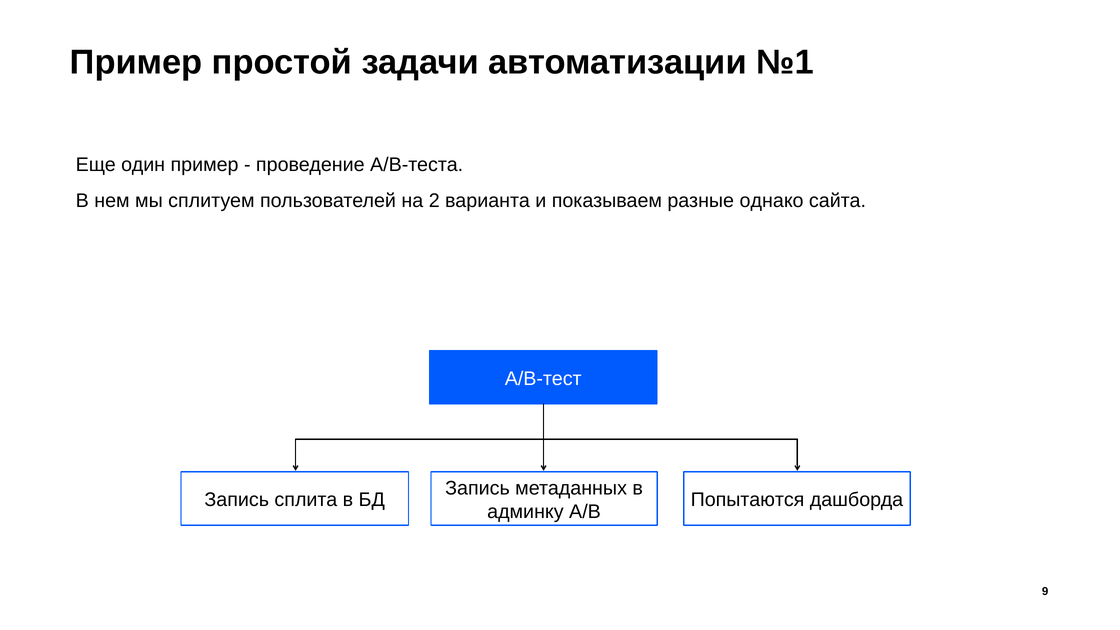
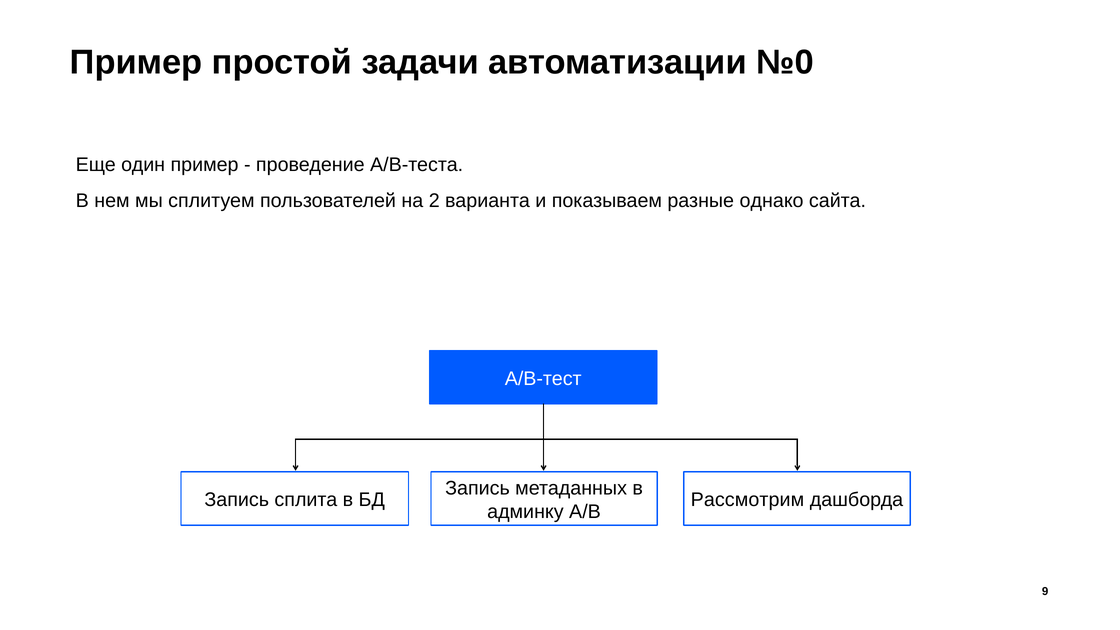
№1: №1 -> №0
Попытаются: Попытаются -> Рассмотрим
